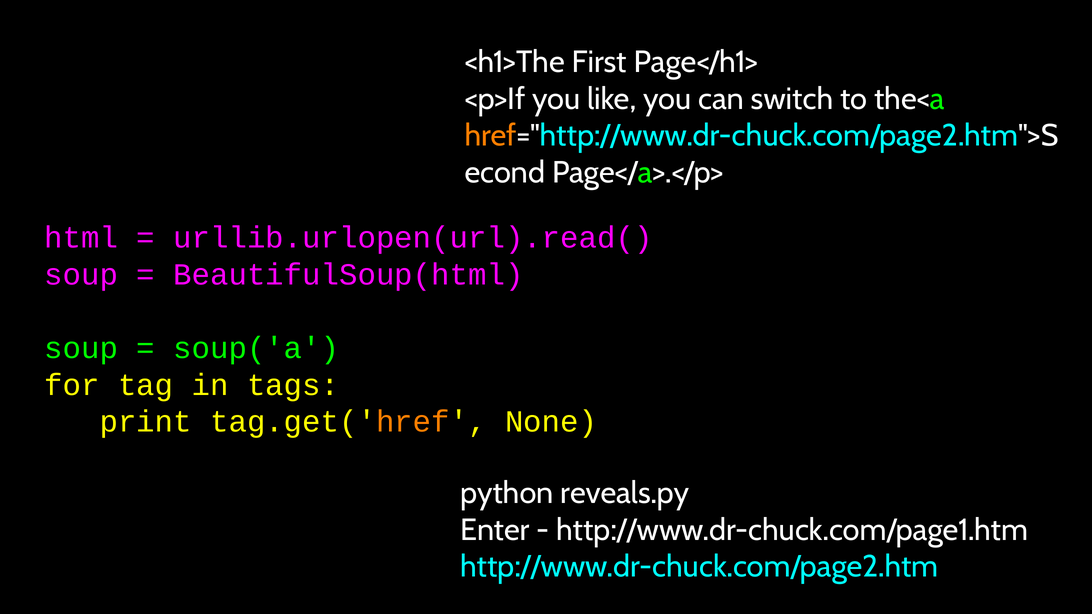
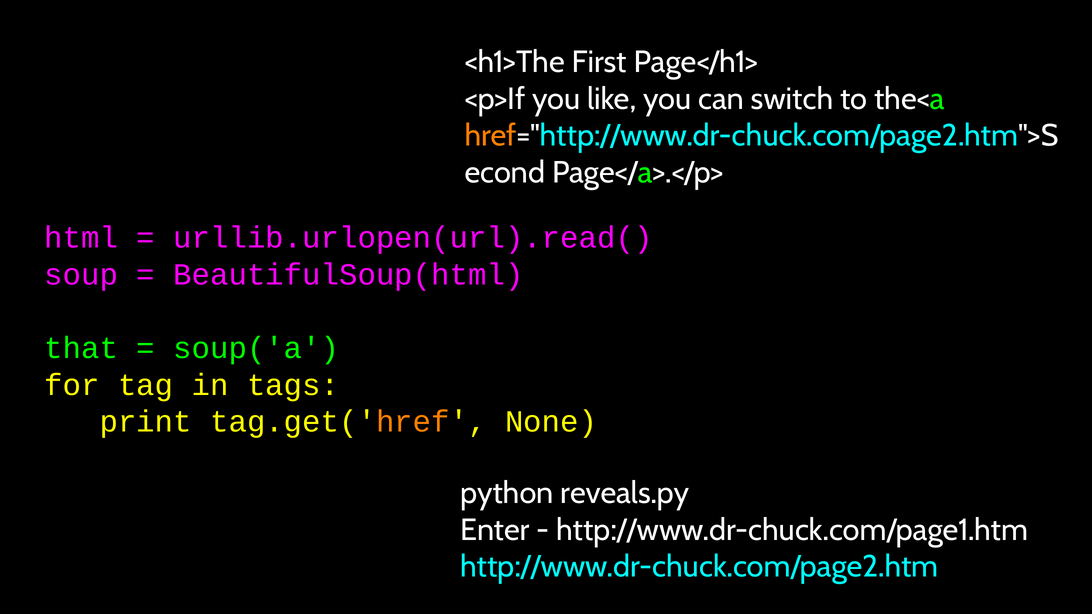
soup at (81, 348): soup -> that
